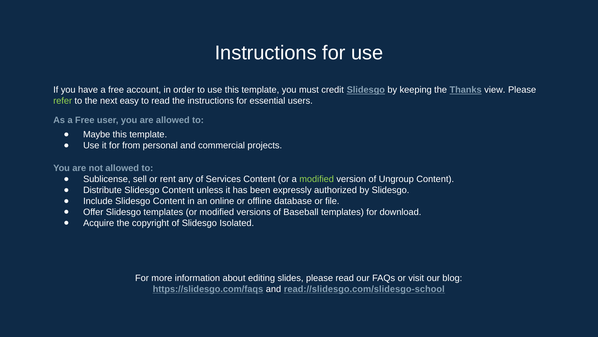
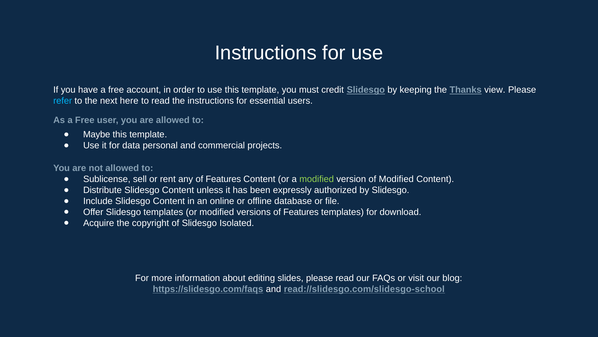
refer colour: light green -> light blue
easy: easy -> here
from: from -> data
any of Services: Services -> Features
of Ungroup: Ungroup -> Modified
versions of Baseball: Baseball -> Features
